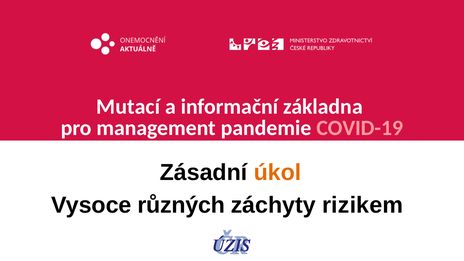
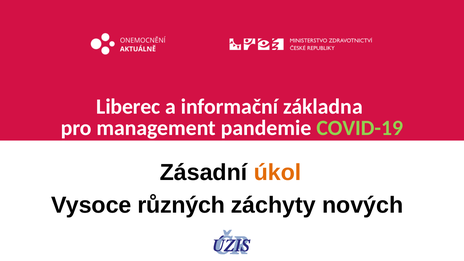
Mutací: Mutací -> Liberec
COVID-19 colour: pink -> light green
rizikem: rizikem -> nových
